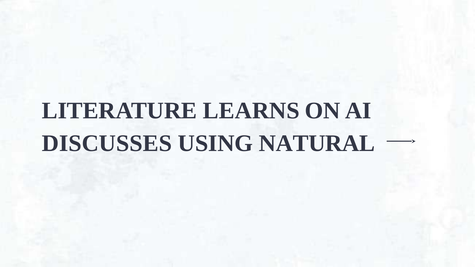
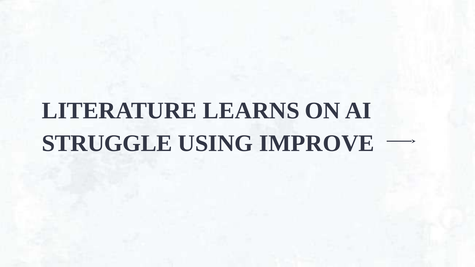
DISCUSSES: DISCUSSES -> STRUGGLE
NATURAL: NATURAL -> IMPROVE
